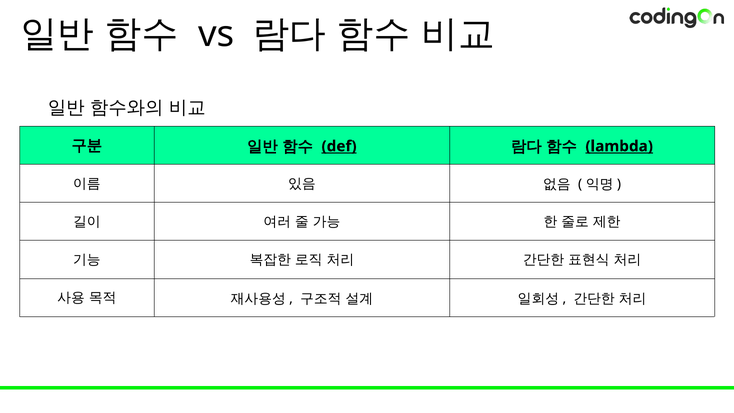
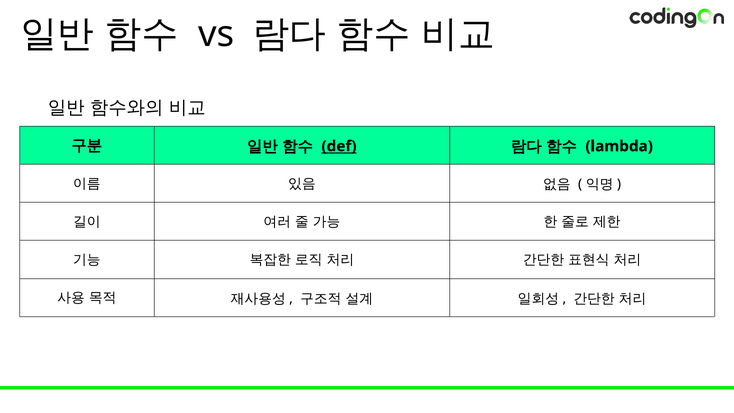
lambda underline: present -> none
